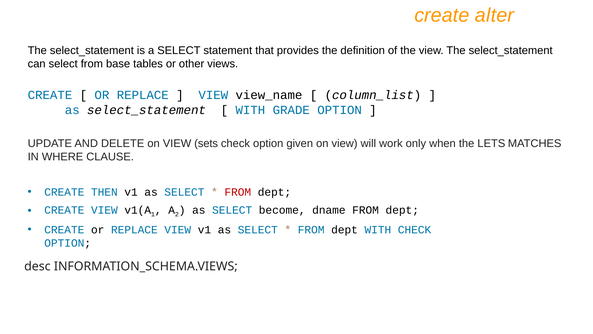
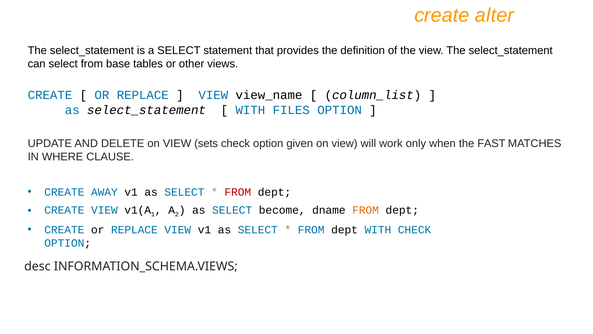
GRADE: GRADE -> FILES
LETS: LETS -> FAST
THEN: THEN -> AWAY
FROM at (366, 210) colour: black -> orange
